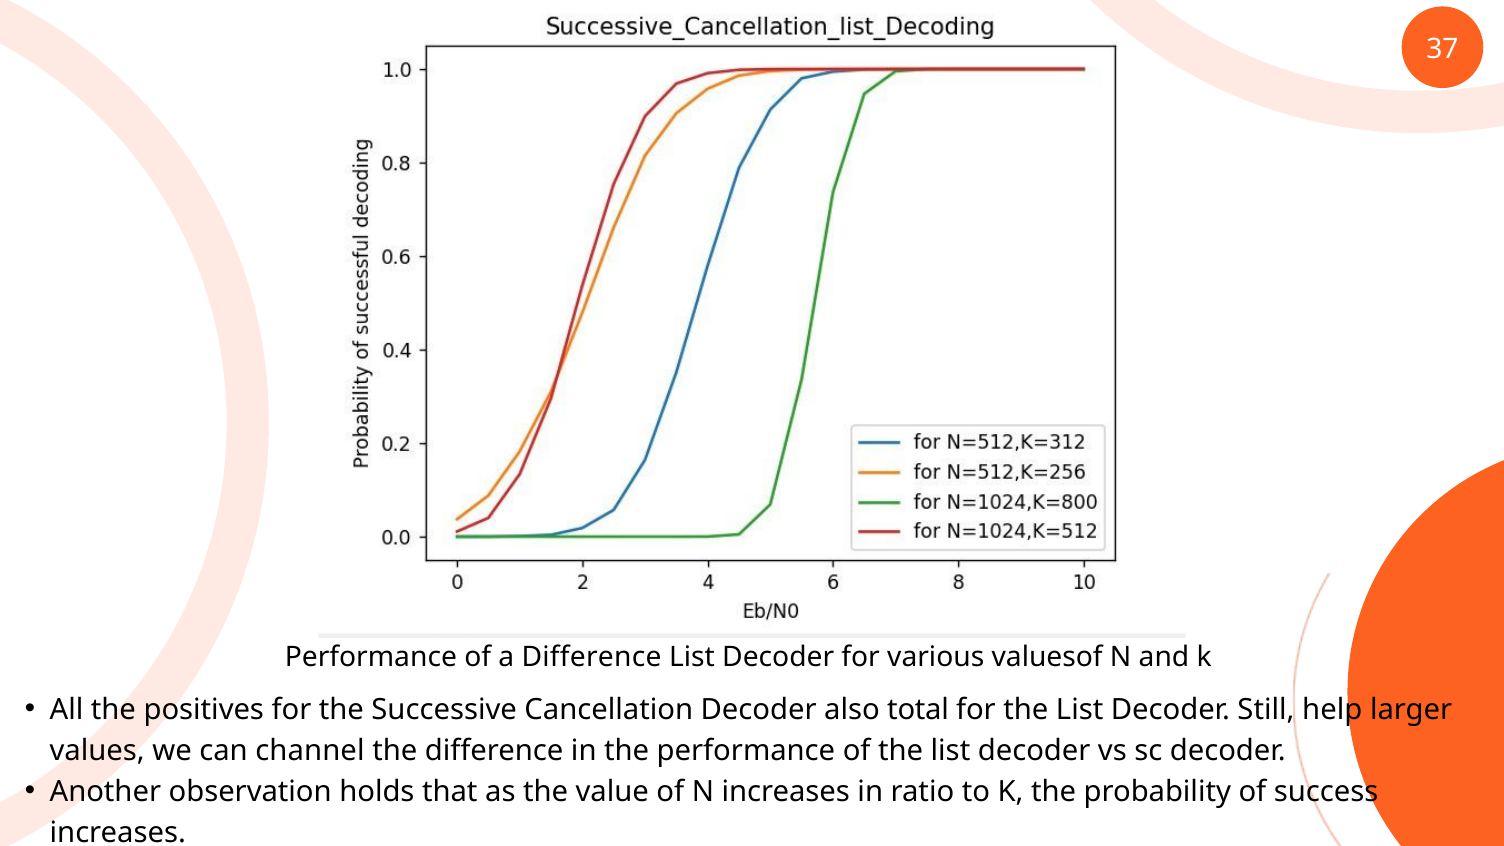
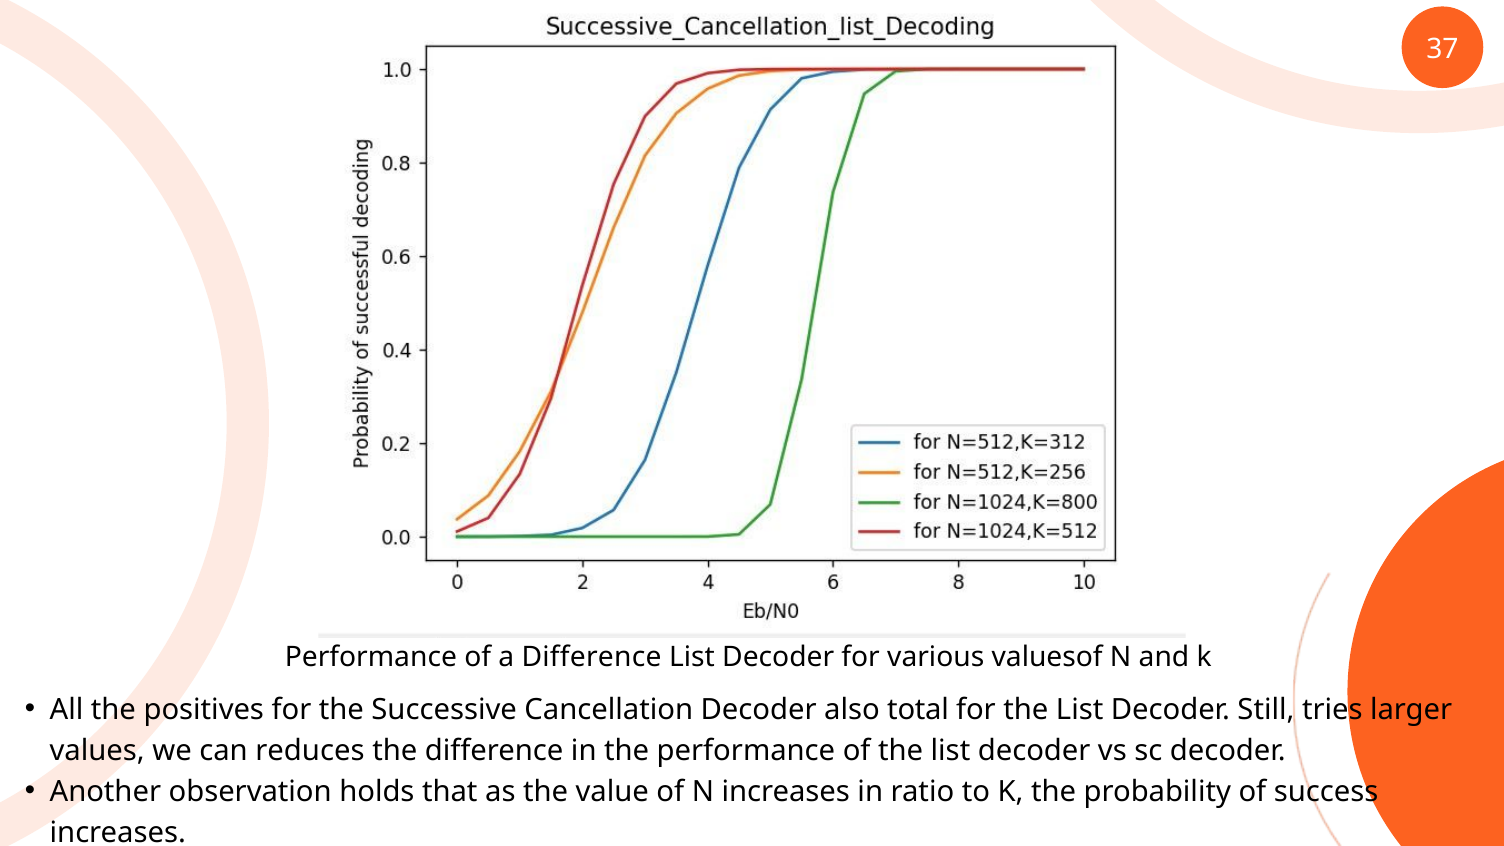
help: help -> tries
channel: channel -> reduces
